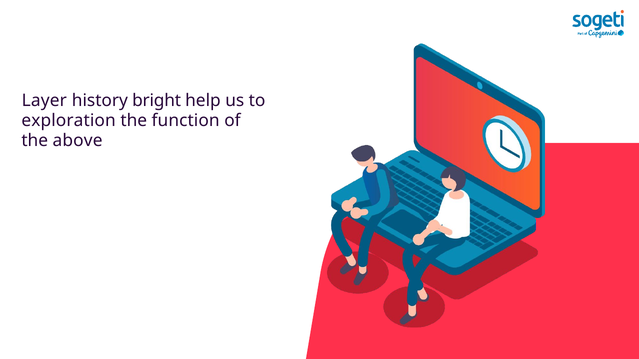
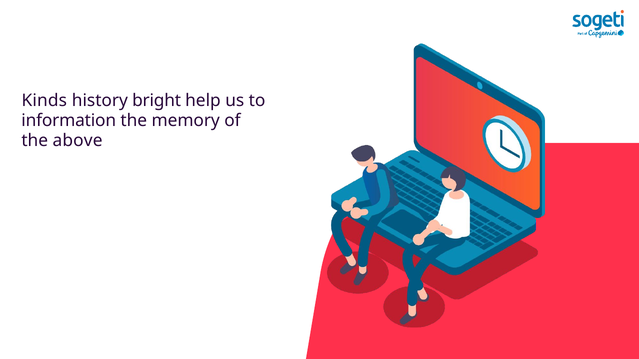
Layer: Layer -> Kinds
exploration: exploration -> information
function: function -> memory
